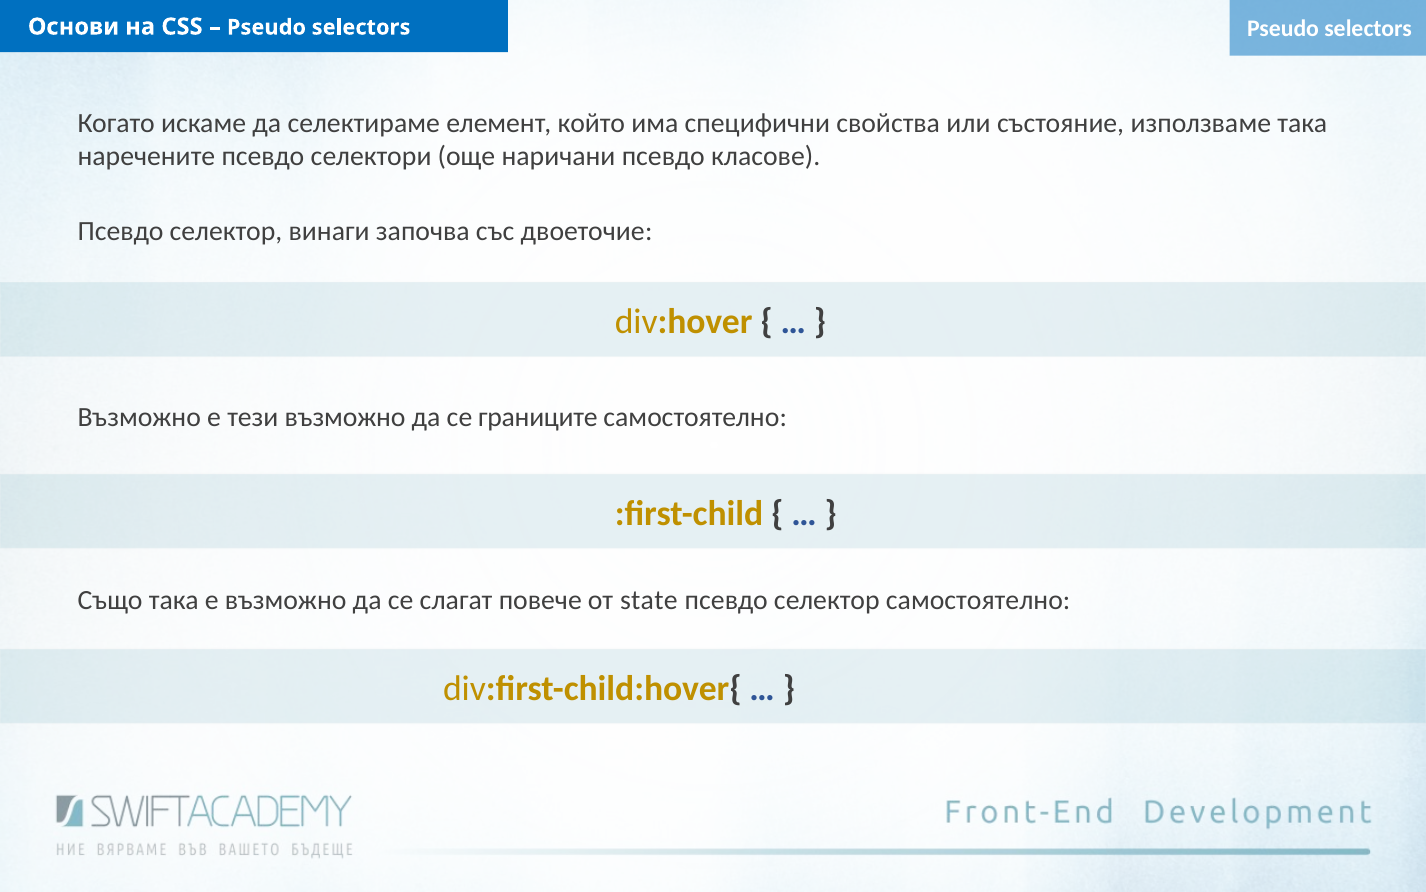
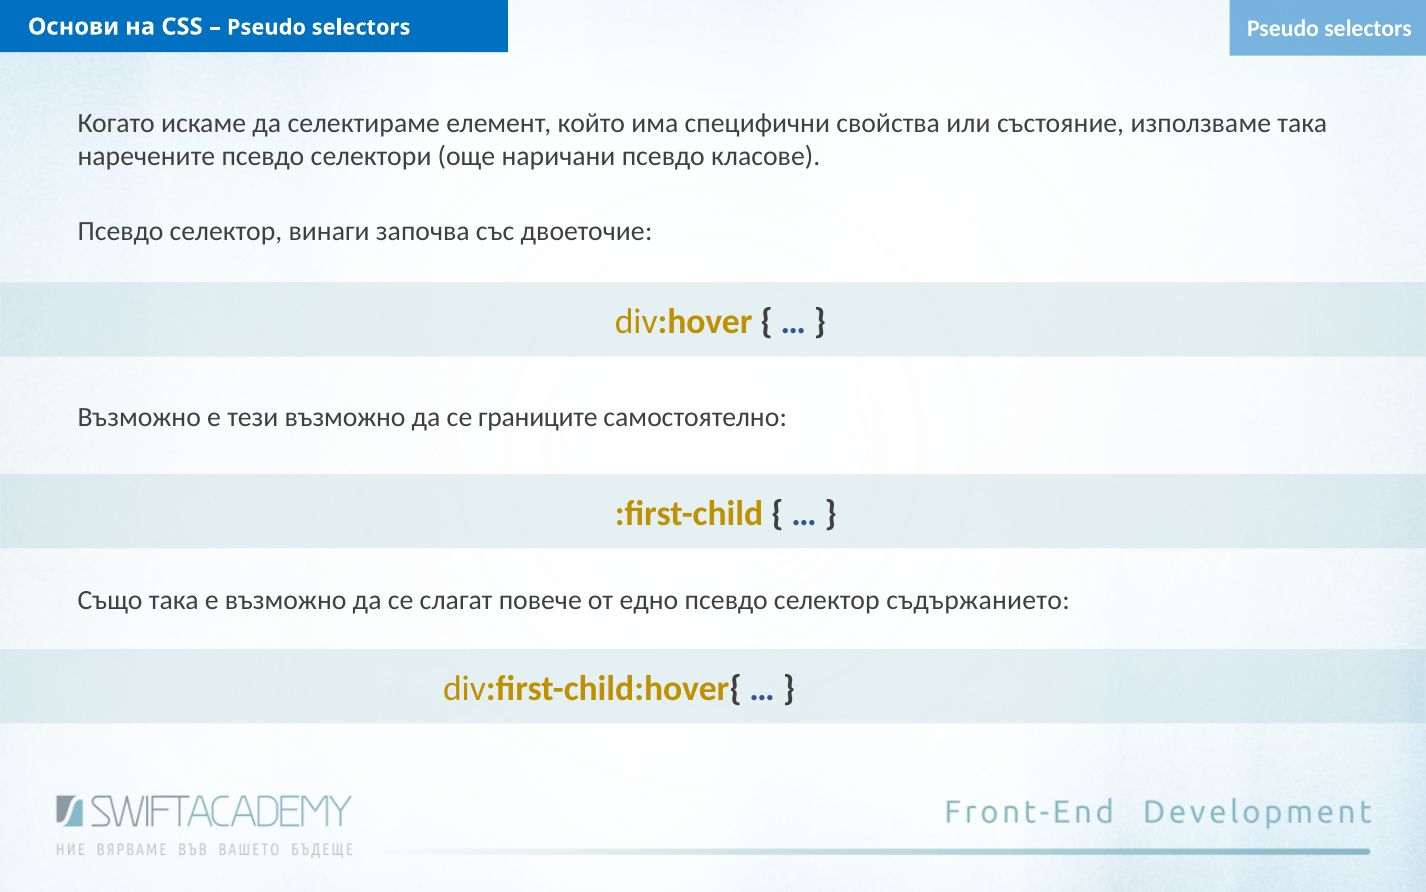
state: state -> едно
селектор самостоятелно: самостоятелно -> съдържанието
